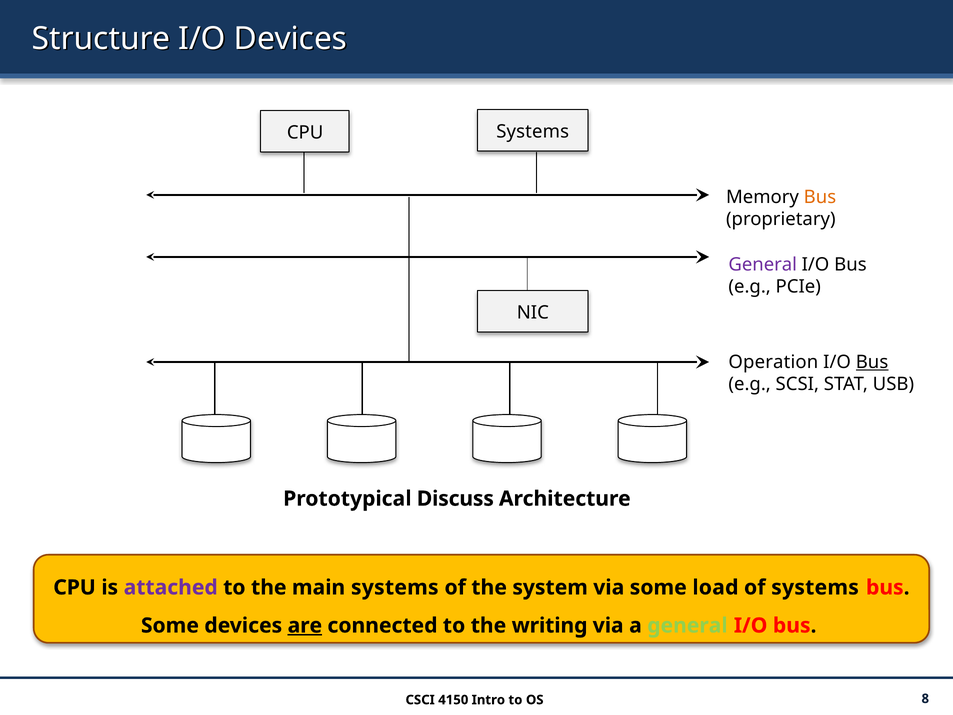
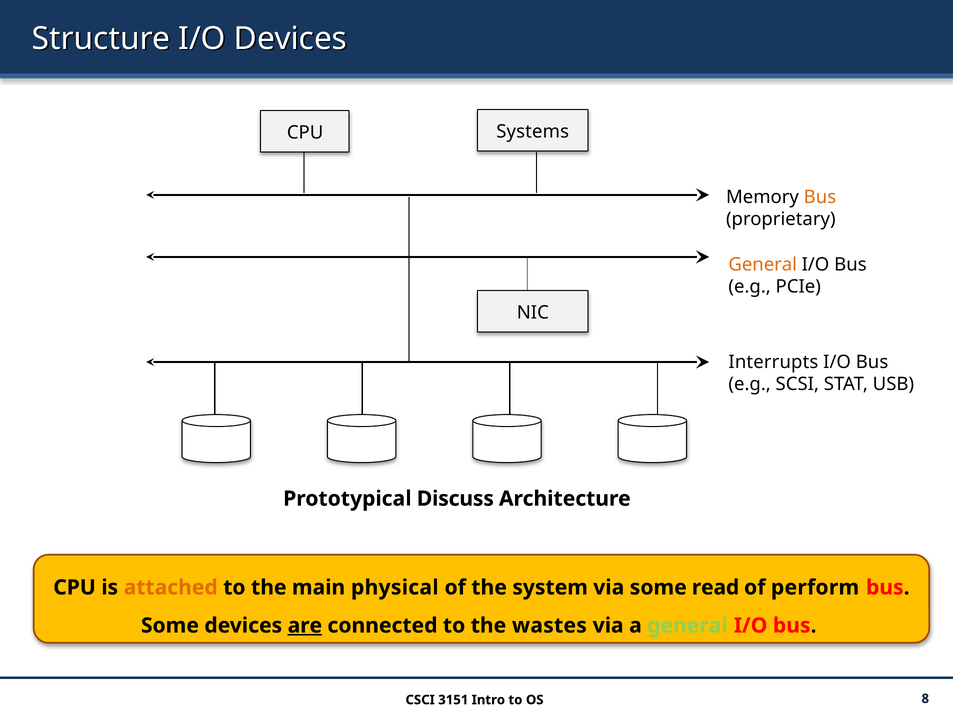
General at (763, 264) colour: purple -> orange
Operation: Operation -> Interrupts
Bus at (872, 362) underline: present -> none
attached colour: purple -> orange
main systems: systems -> physical
load: load -> read
of systems: systems -> perform
writing: writing -> wastes
4150: 4150 -> 3151
